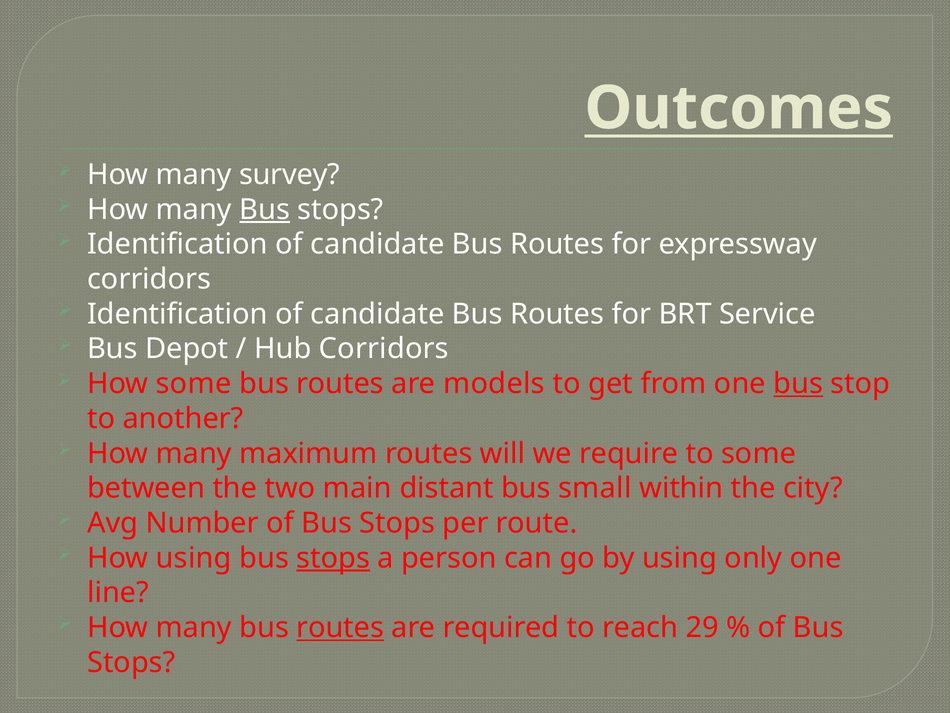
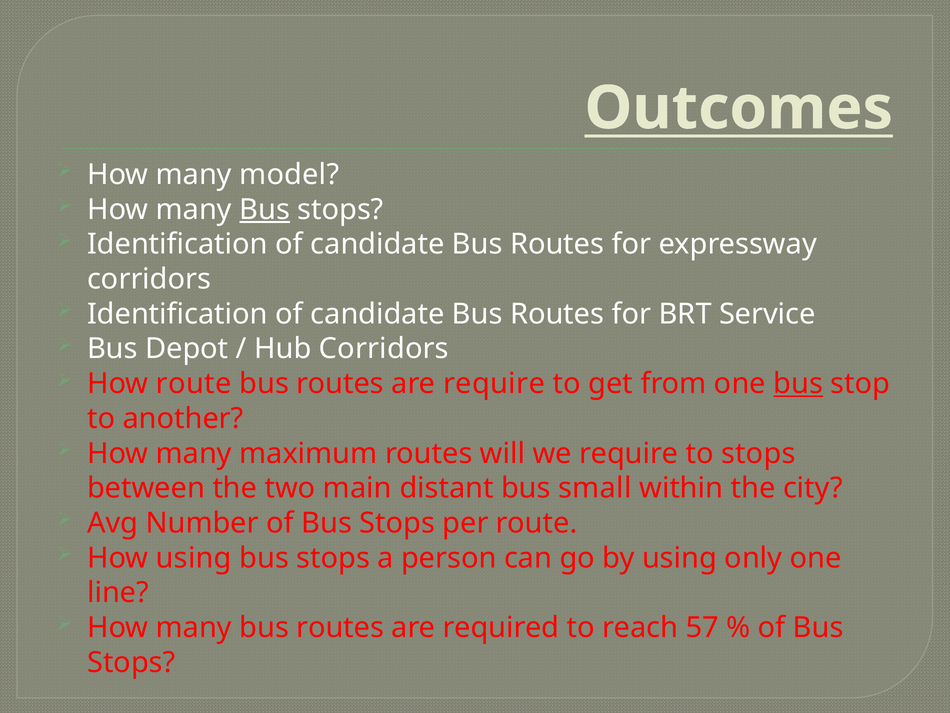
survey: survey -> model
How some: some -> route
are models: models -> require
to some: some -> stops
stops at (333, 558) underline: present -> none
routes at (340, 627) underline: present -> none
29: 29 -> 57
